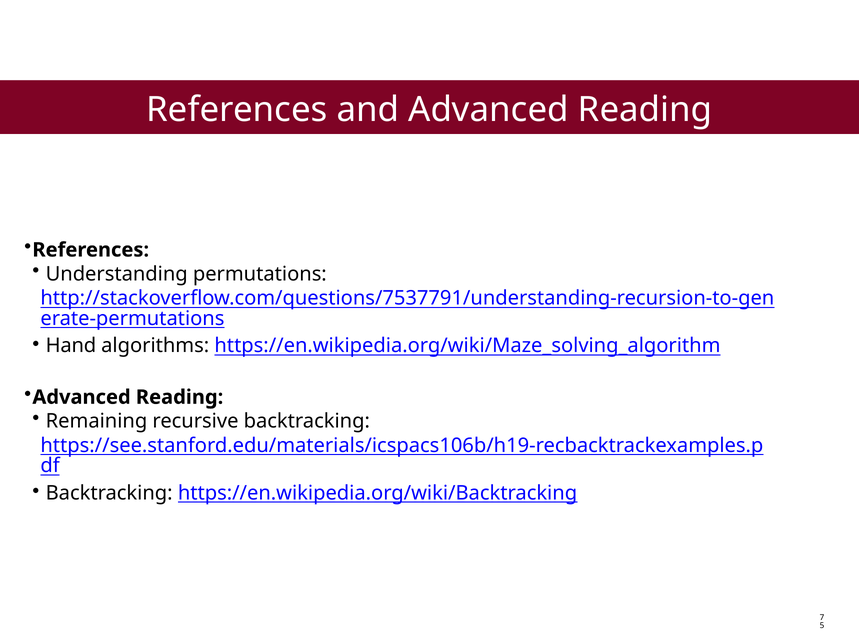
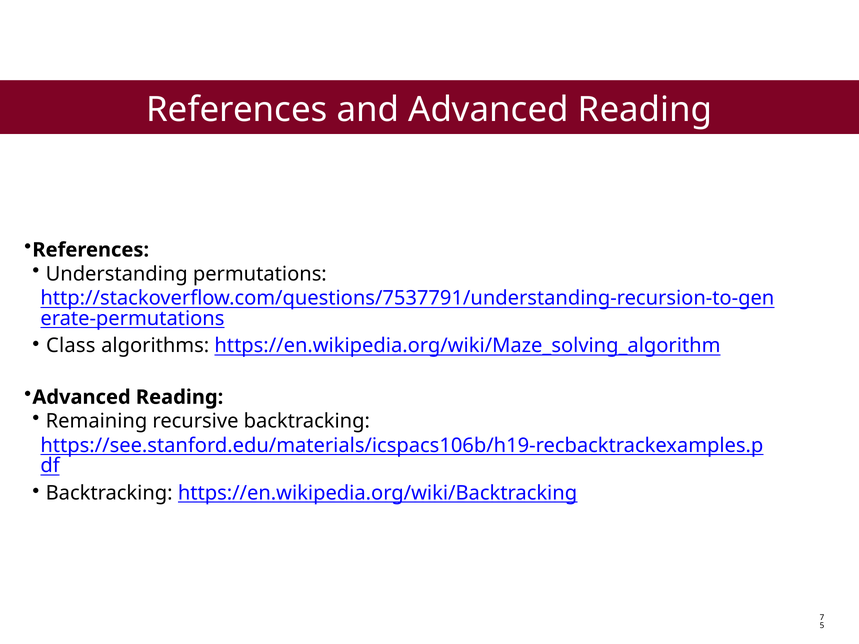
Hand: Hand -> Class
